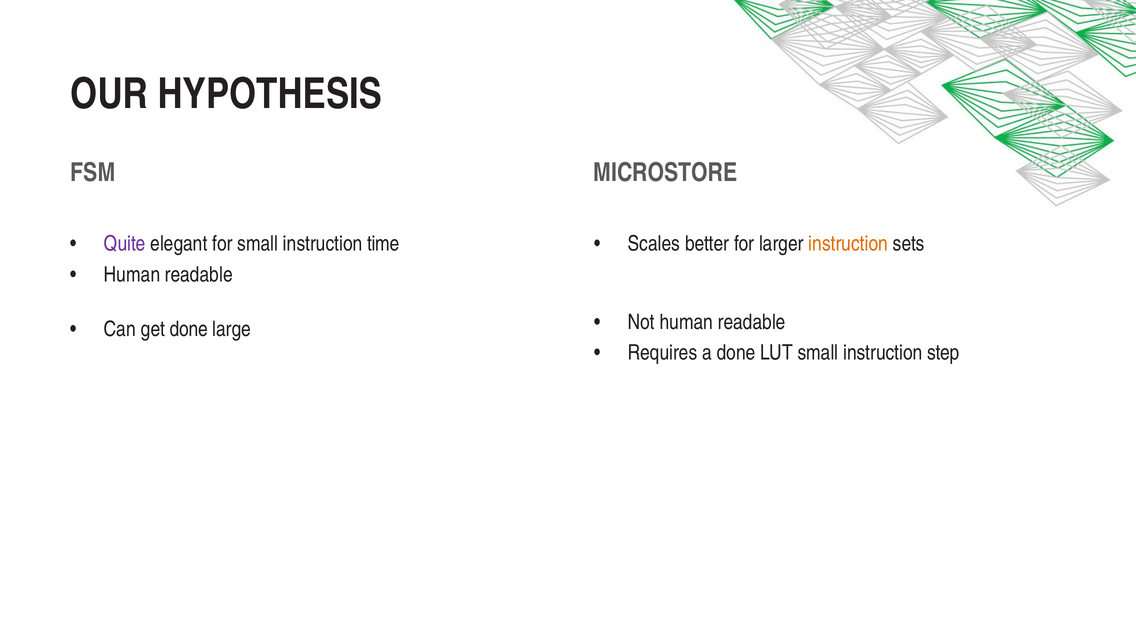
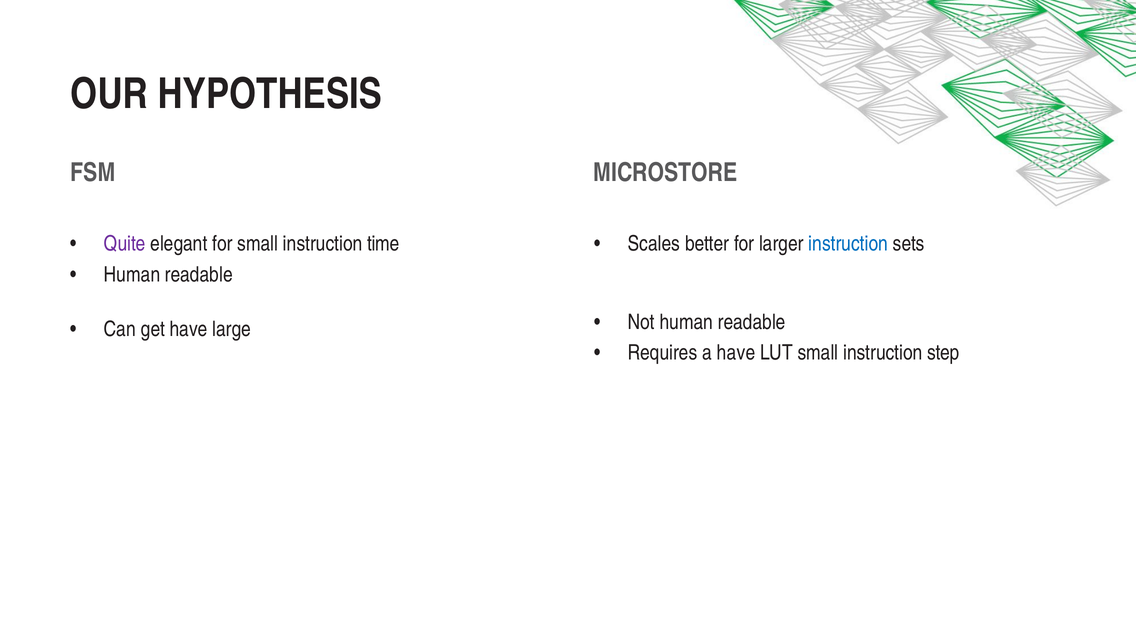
instruction at (848, 244) colour: orange -> blue
get done: done -> have
a done: done -> have
